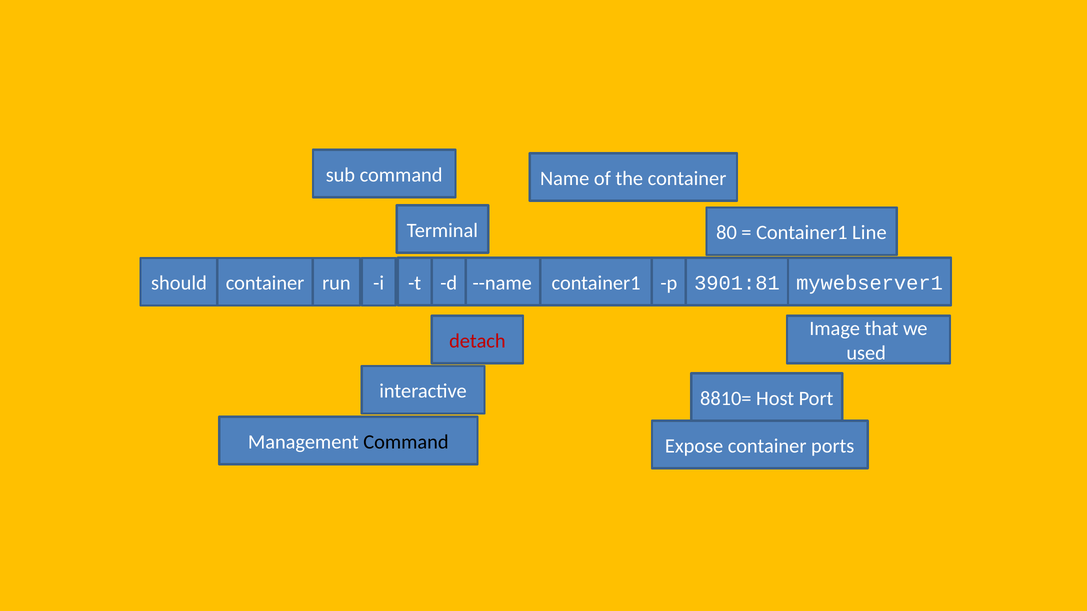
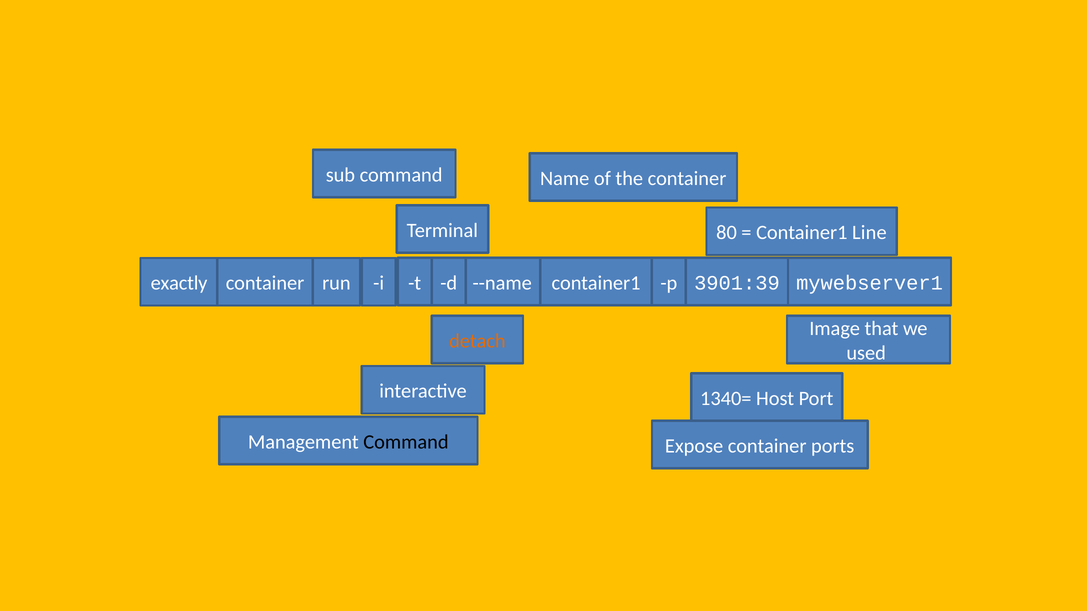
should: should -> exactly
3901:81: 3901:81 -> 3901:39
detach colour: red -> orange
8810=: 8810= -> 1340=
